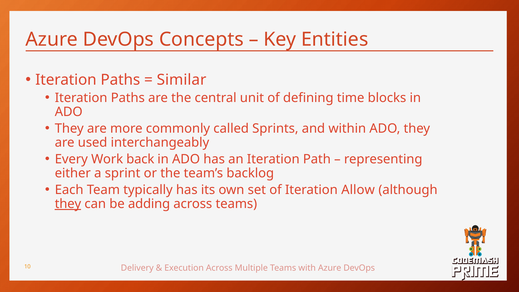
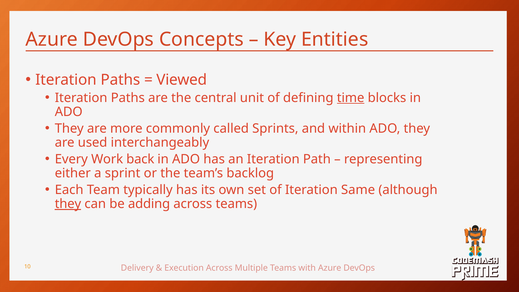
Similar: Similar -> Viewed
time underline: none -> present
Allow: Allow -> Same
